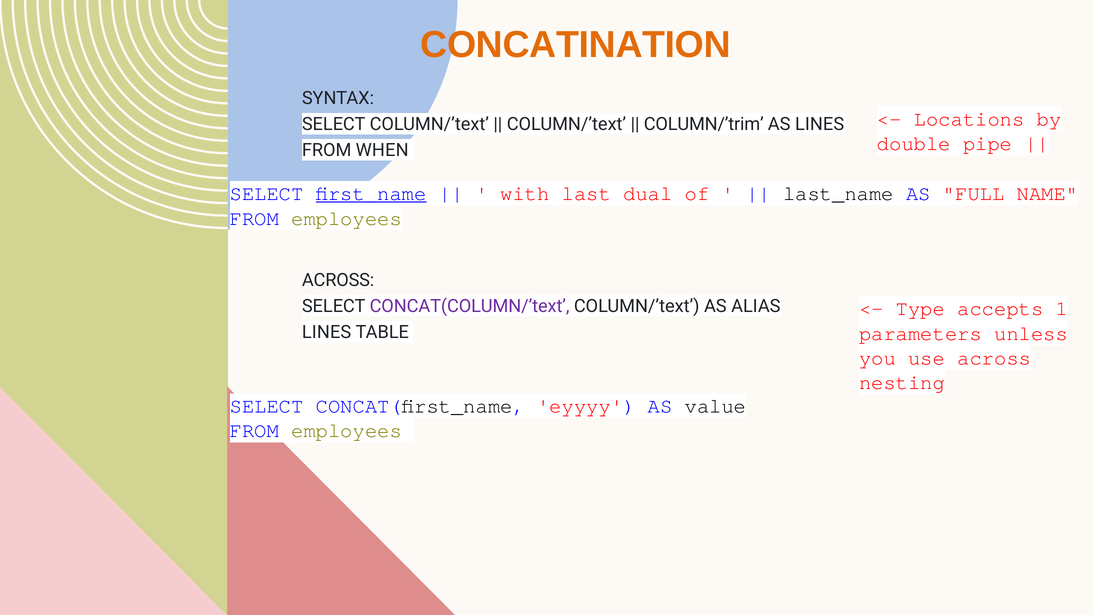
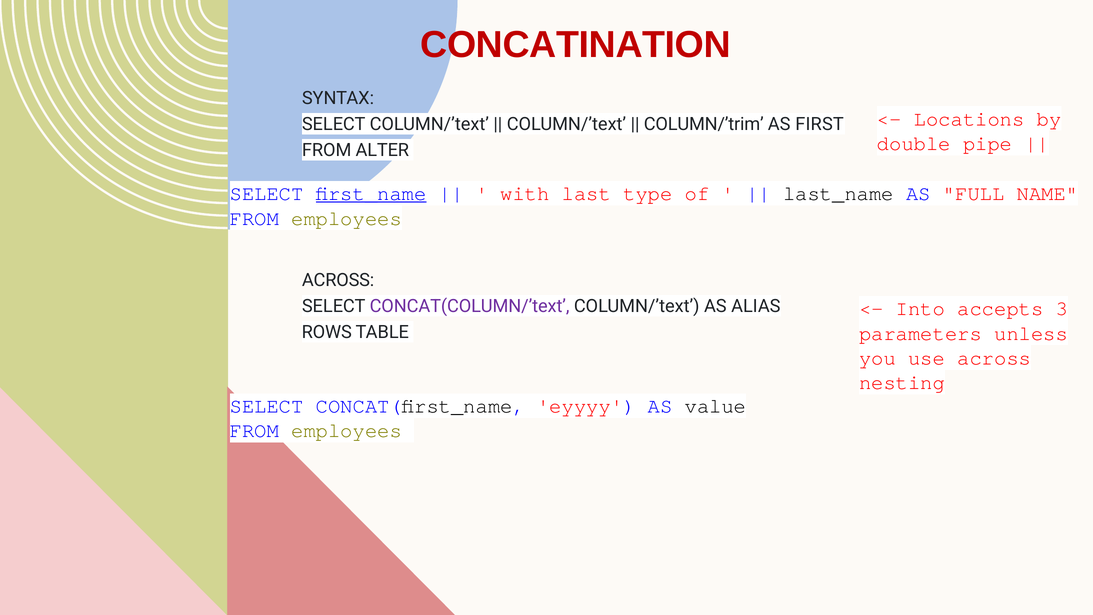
CONCATINATION colour: orange -> red
AS LINES: LINES -> FIRST
WHEN: WHEN -> ALTER
dual: dual -> type
Type: Type -> Into
1: 1 -> 3
LINES at (327, 332): LINES -> ROWS
